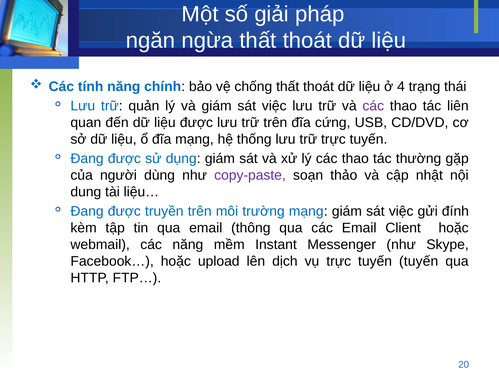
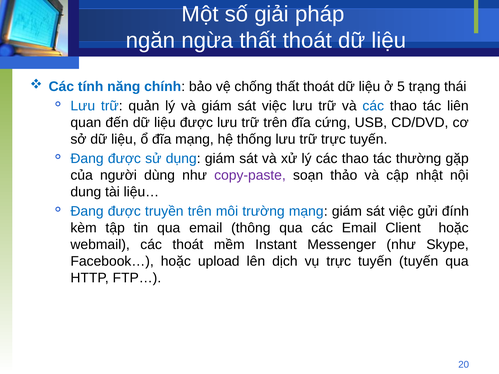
4: 4 -> 5
các at (373, 106) colour: purple -> blue
các năng: năng -> thoát
